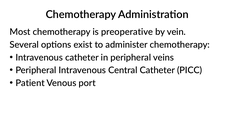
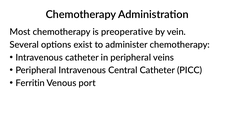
Patient: Patient -> Ferritin
